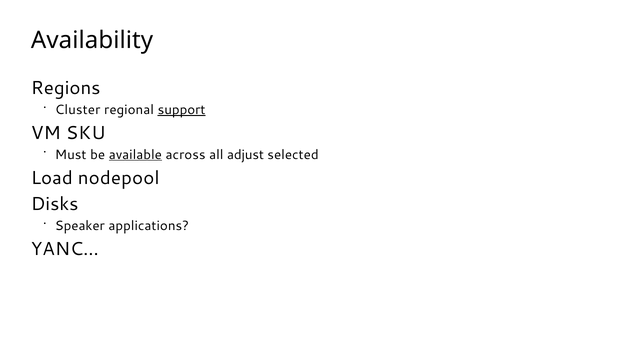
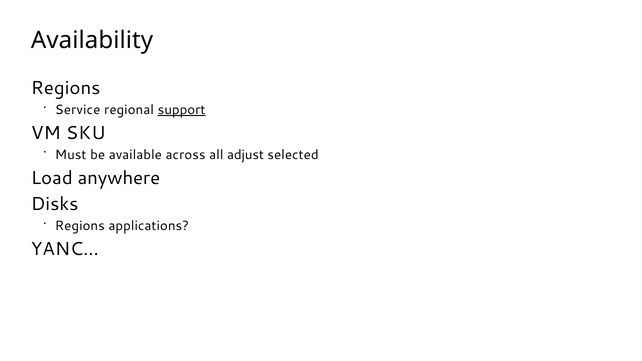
Cluster: Cluster -> Service
available underline: present -> none
nodepool: nodepool -> anywhere
Speaker at (80, 226): Speaker -> Regions
